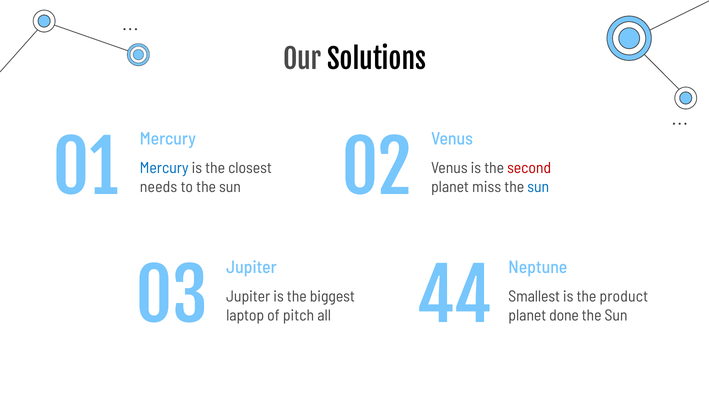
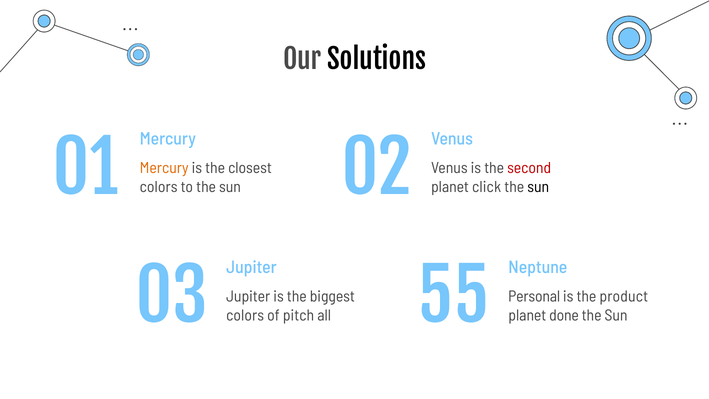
Mercury at (164, 168) colour: blue -> orange
needs at (159, 187): needs -> colors
miss: miss -> click
sun at (538, 187) colour: blue -> black
44: 44 -> 55
Smallest: Smallest -> Personal
laptop at (245, 315): laptop -> colors
